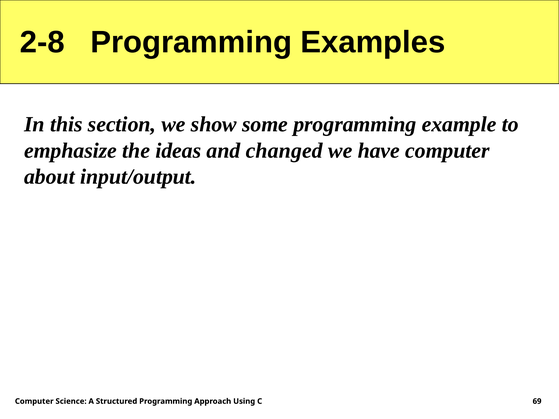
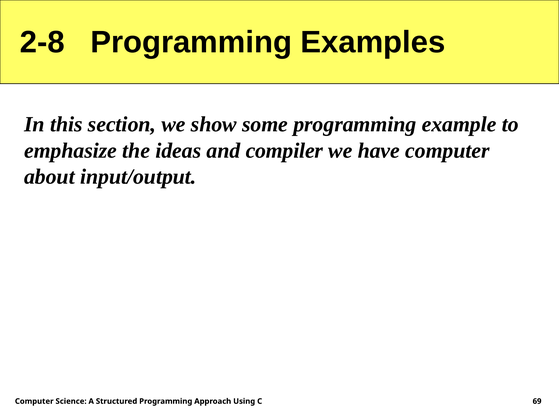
changed: changed -> compiler
